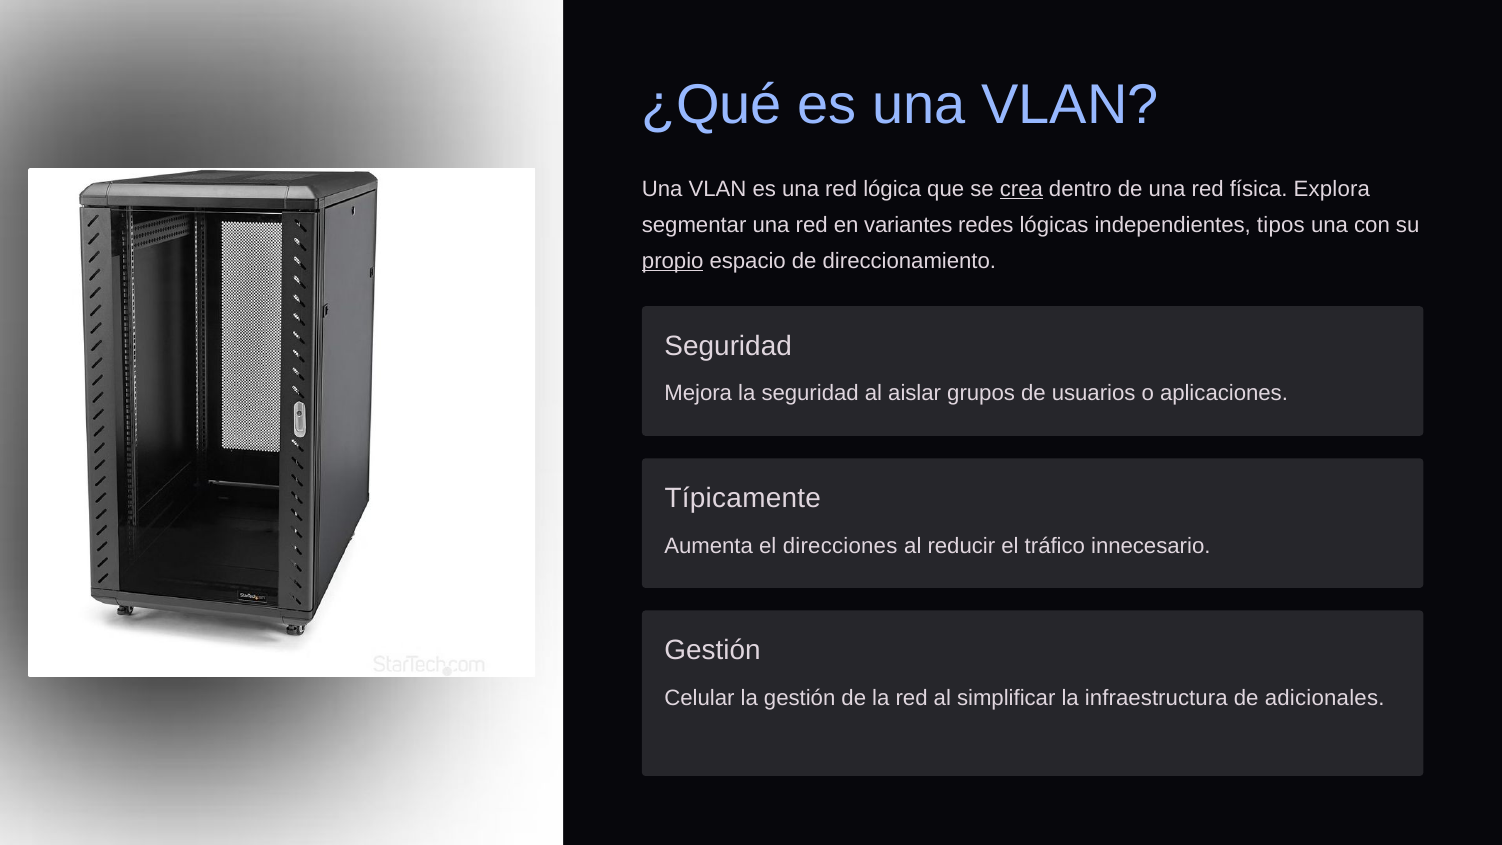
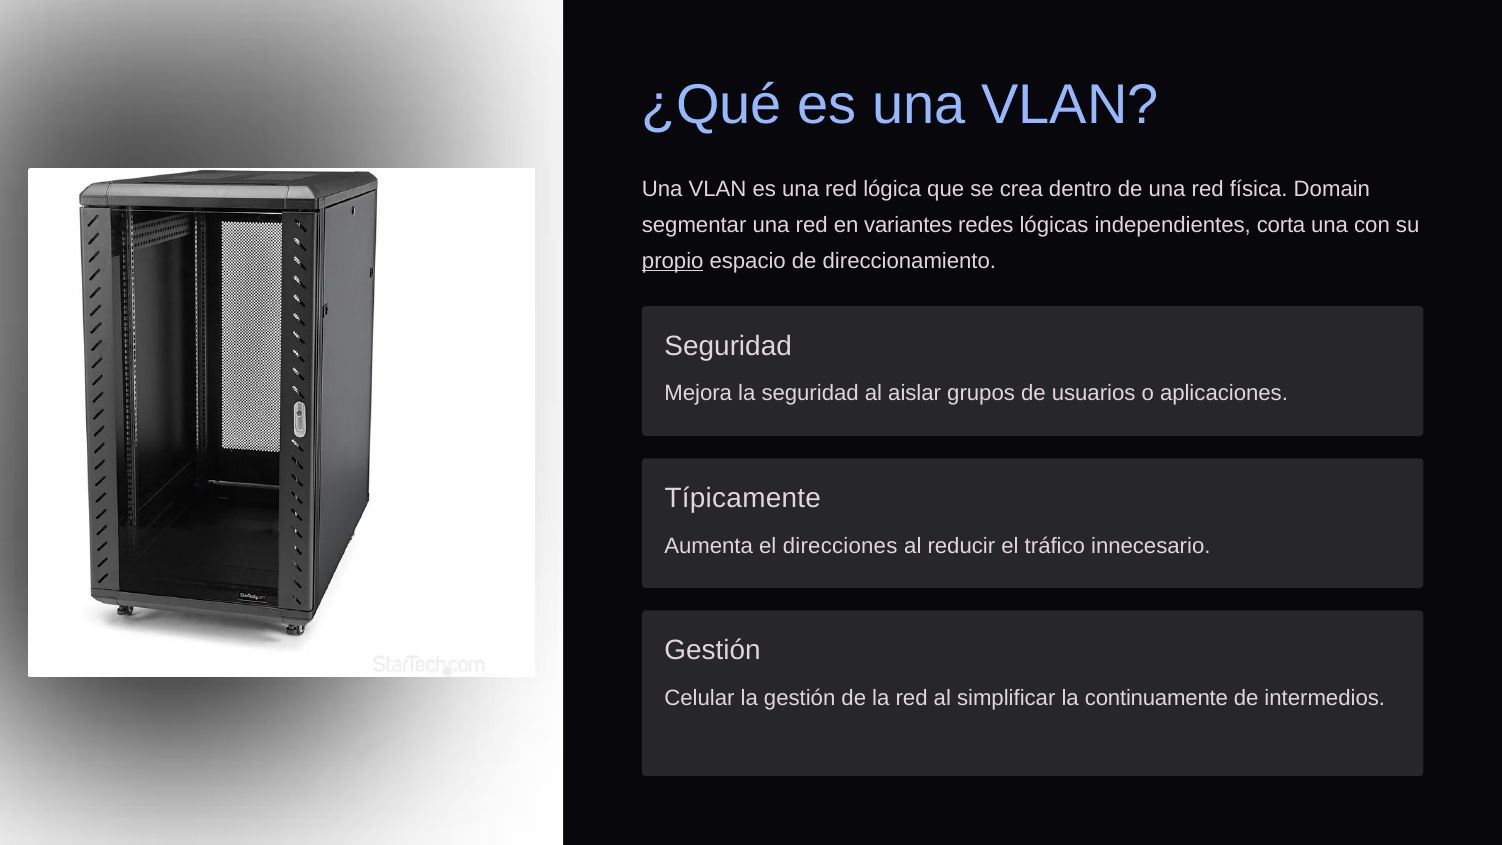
crea underline: present -> none
Explora: Explora -> Domain
tipos: tipos -> corta
infraestructura: infraestructura -> continuamente
adicionales: adicionales -> intermedios
